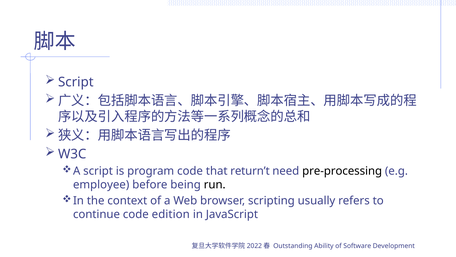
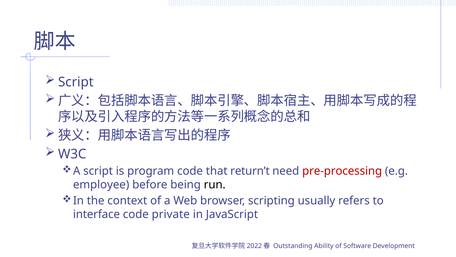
pre-processing colour: black -> red
continue: continue -> interface
edition: edition -> private
